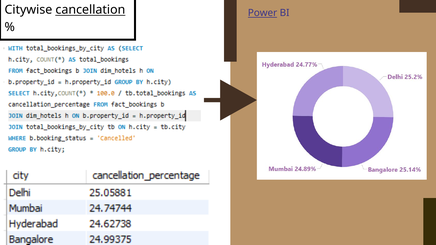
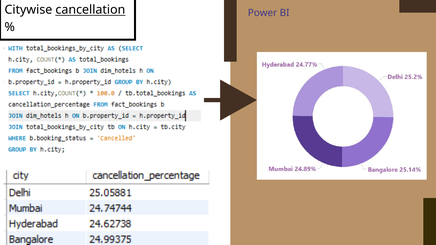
Power underline: present -> none
